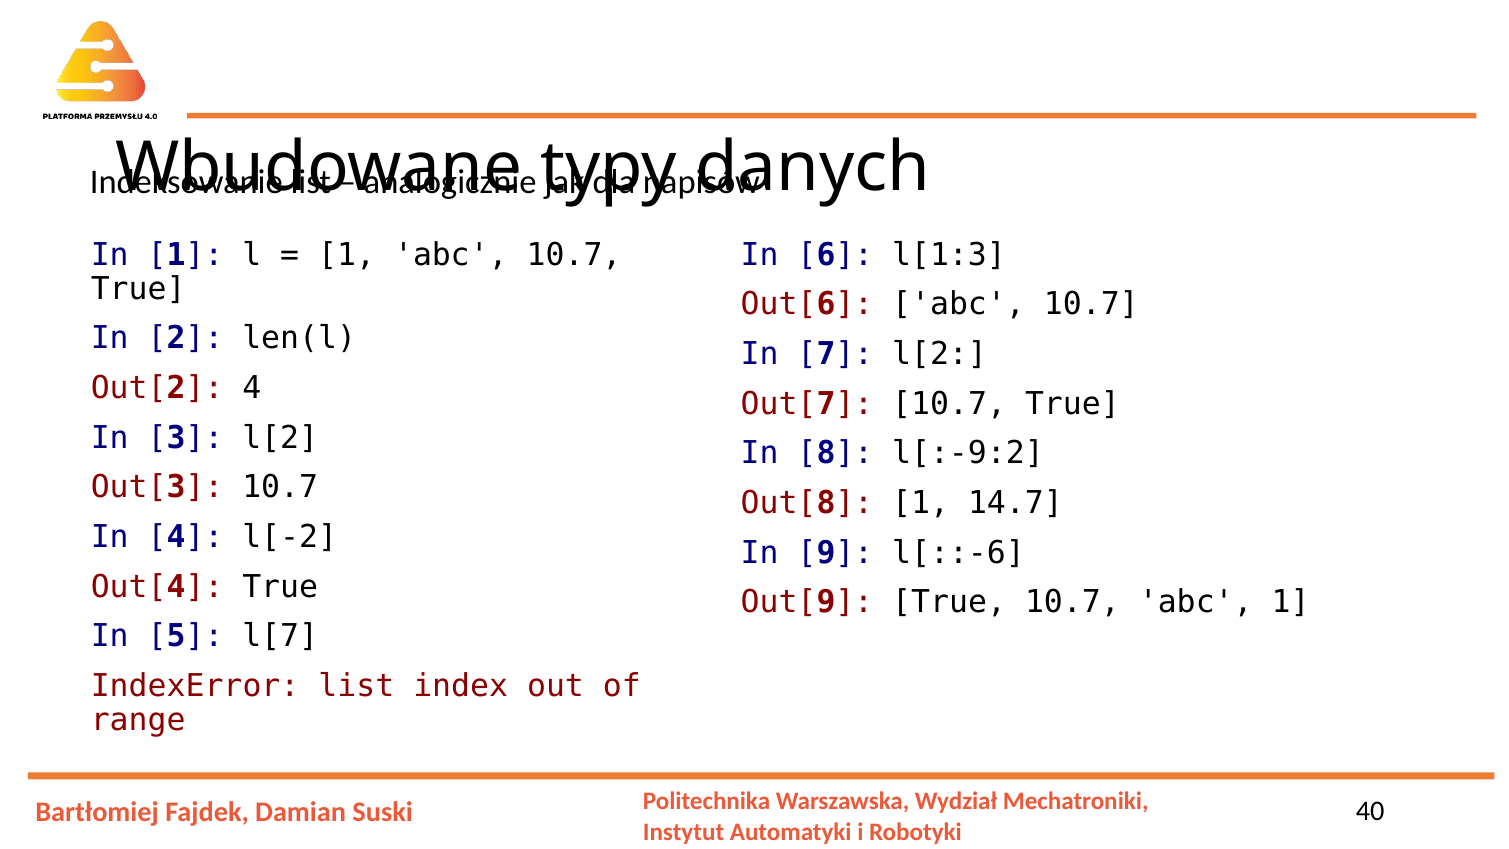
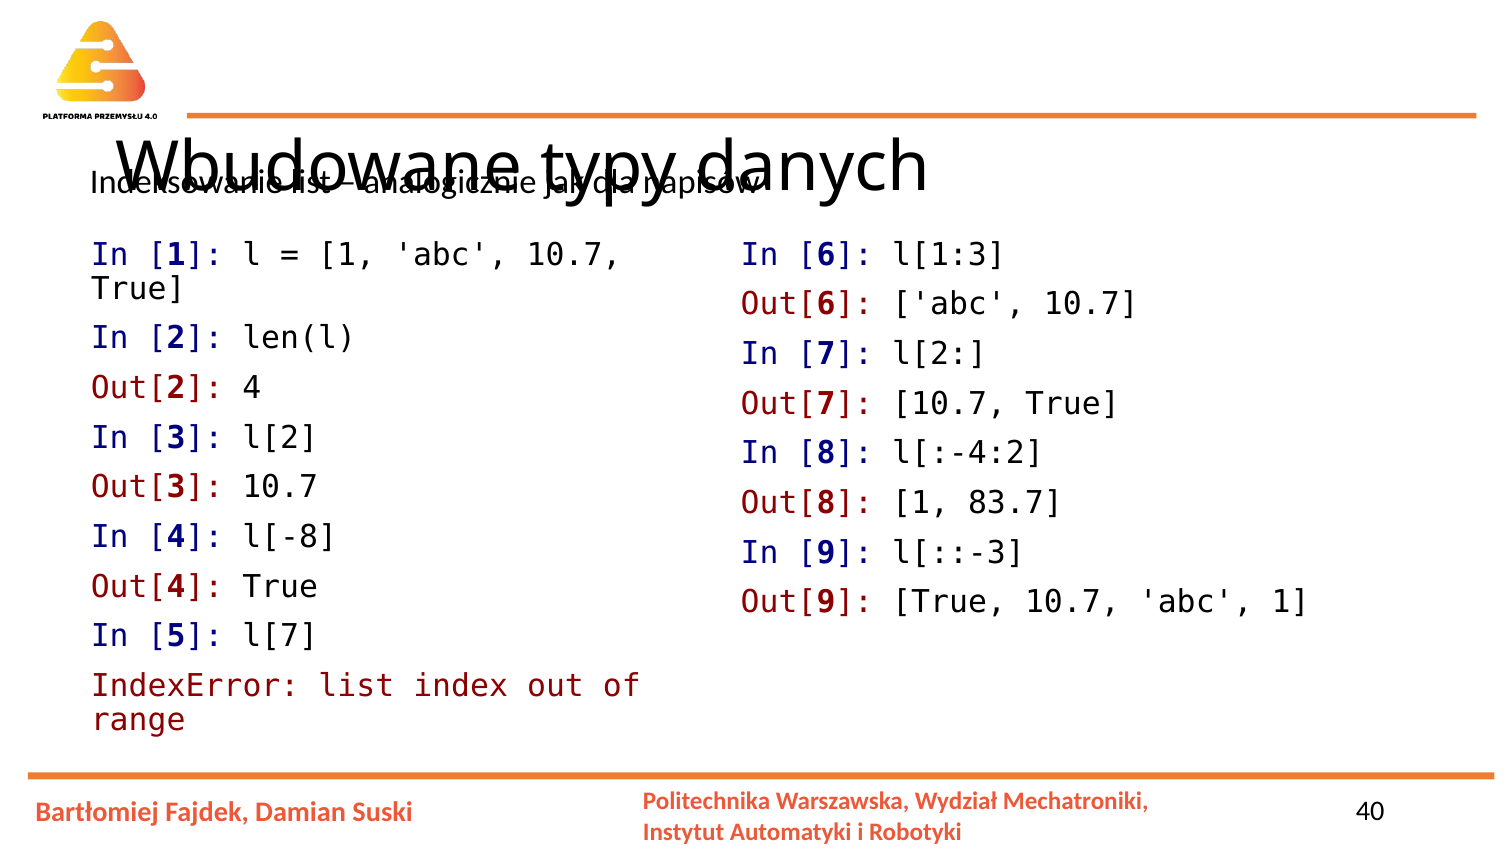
l[:-9:2: l[:-9:2 -> l[:-4:2
14.7: 14.7 -> 83.7
l[-2: l[-2 -> l[-8
l[::-6: l[::-6 -> l[::-3
